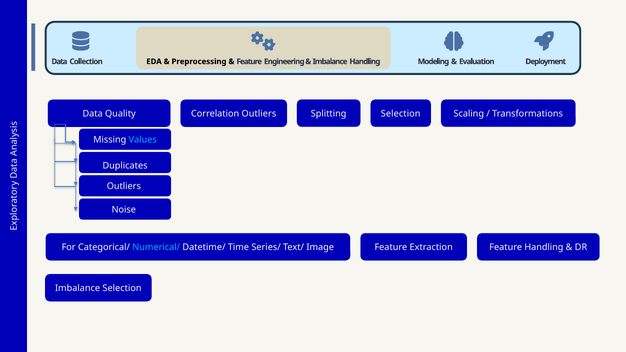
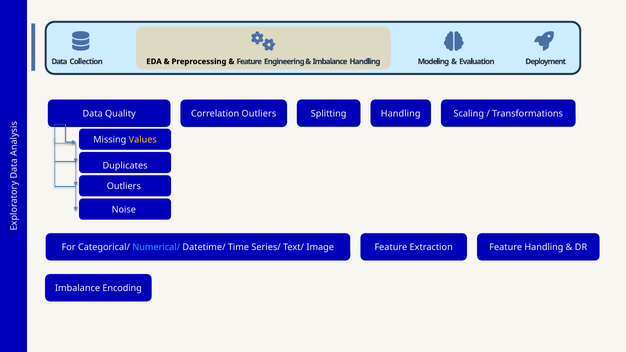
Splitting Selection: Selection -> Handling
Values colour: light blue -> yellow
Imbalance Selection: Selection -> Encoding
